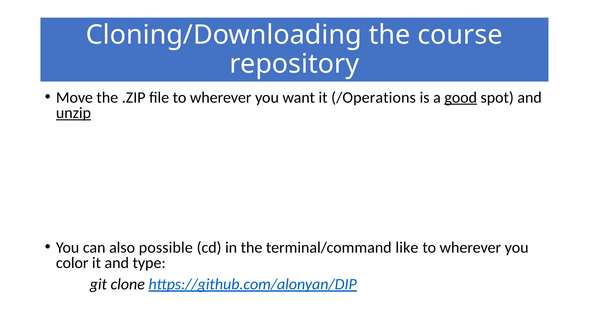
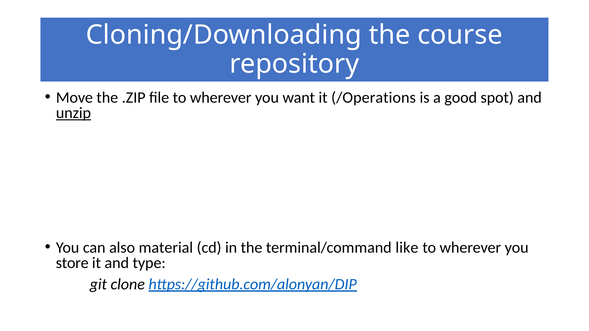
good underline: present -> none
possible: possible -> material
color: color -> store
